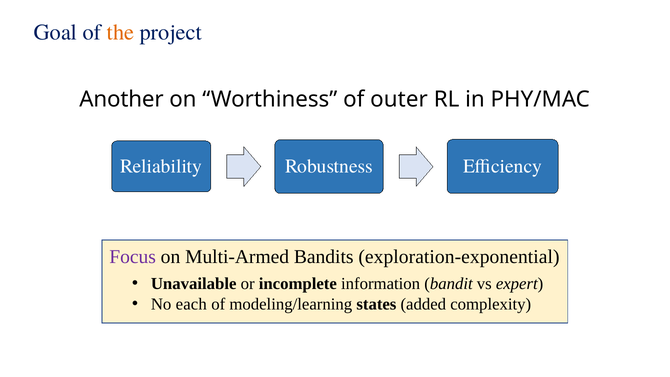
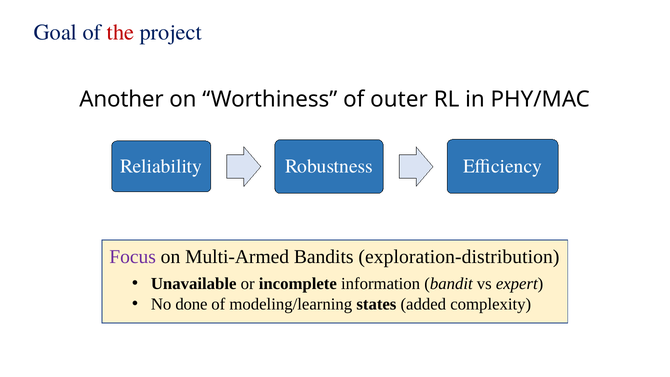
the colour: orange -> red
exploration-exponential: exploration-exponential -> exploration-distribution
each: each -> done
